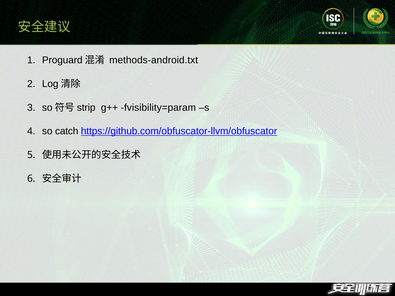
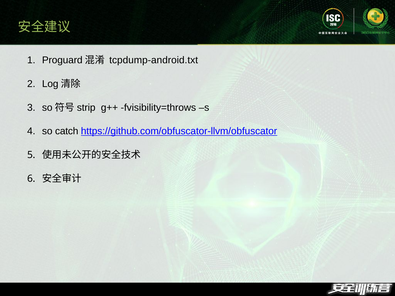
methods-android.txt: methods-android.txt -> tcpdump-android.txt
fvisibility=param: fvisibility=param -> fvisibility=throws
